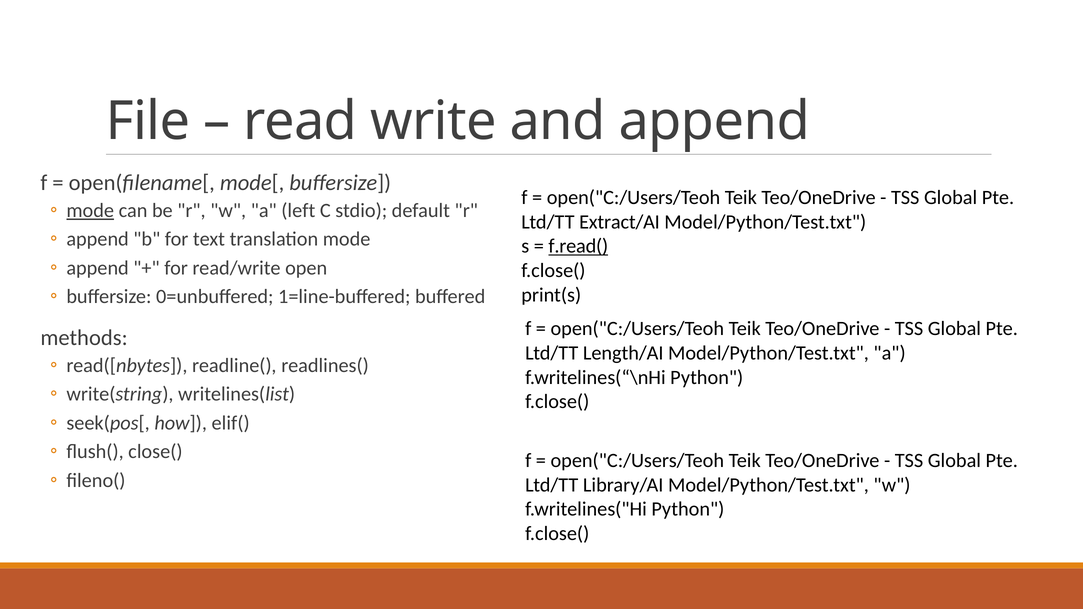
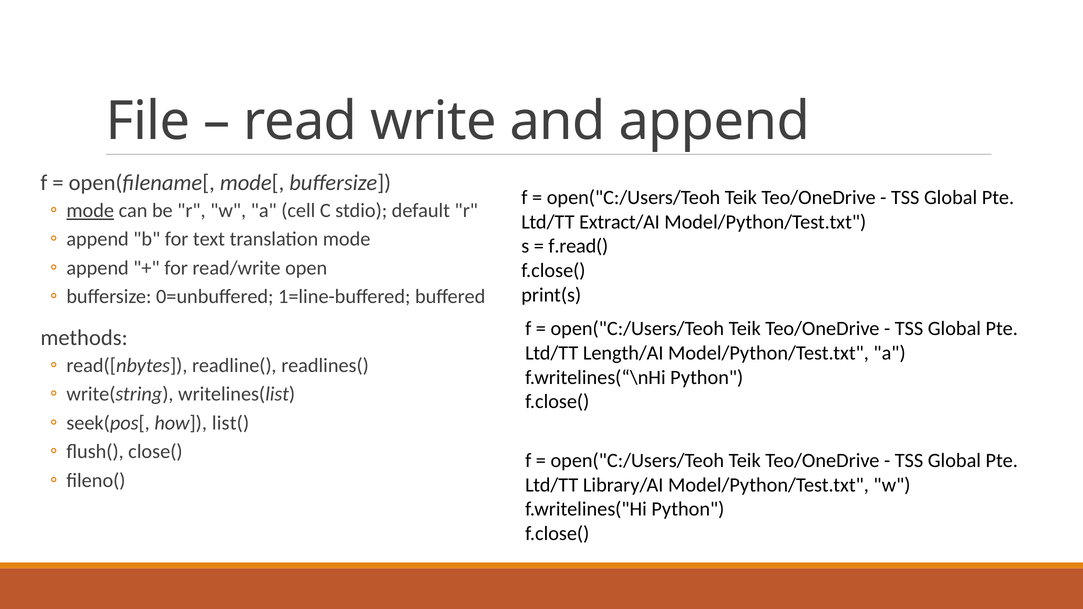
left: left -> cell
f.read( underline: present -> none
elif(: elif( -> list(
